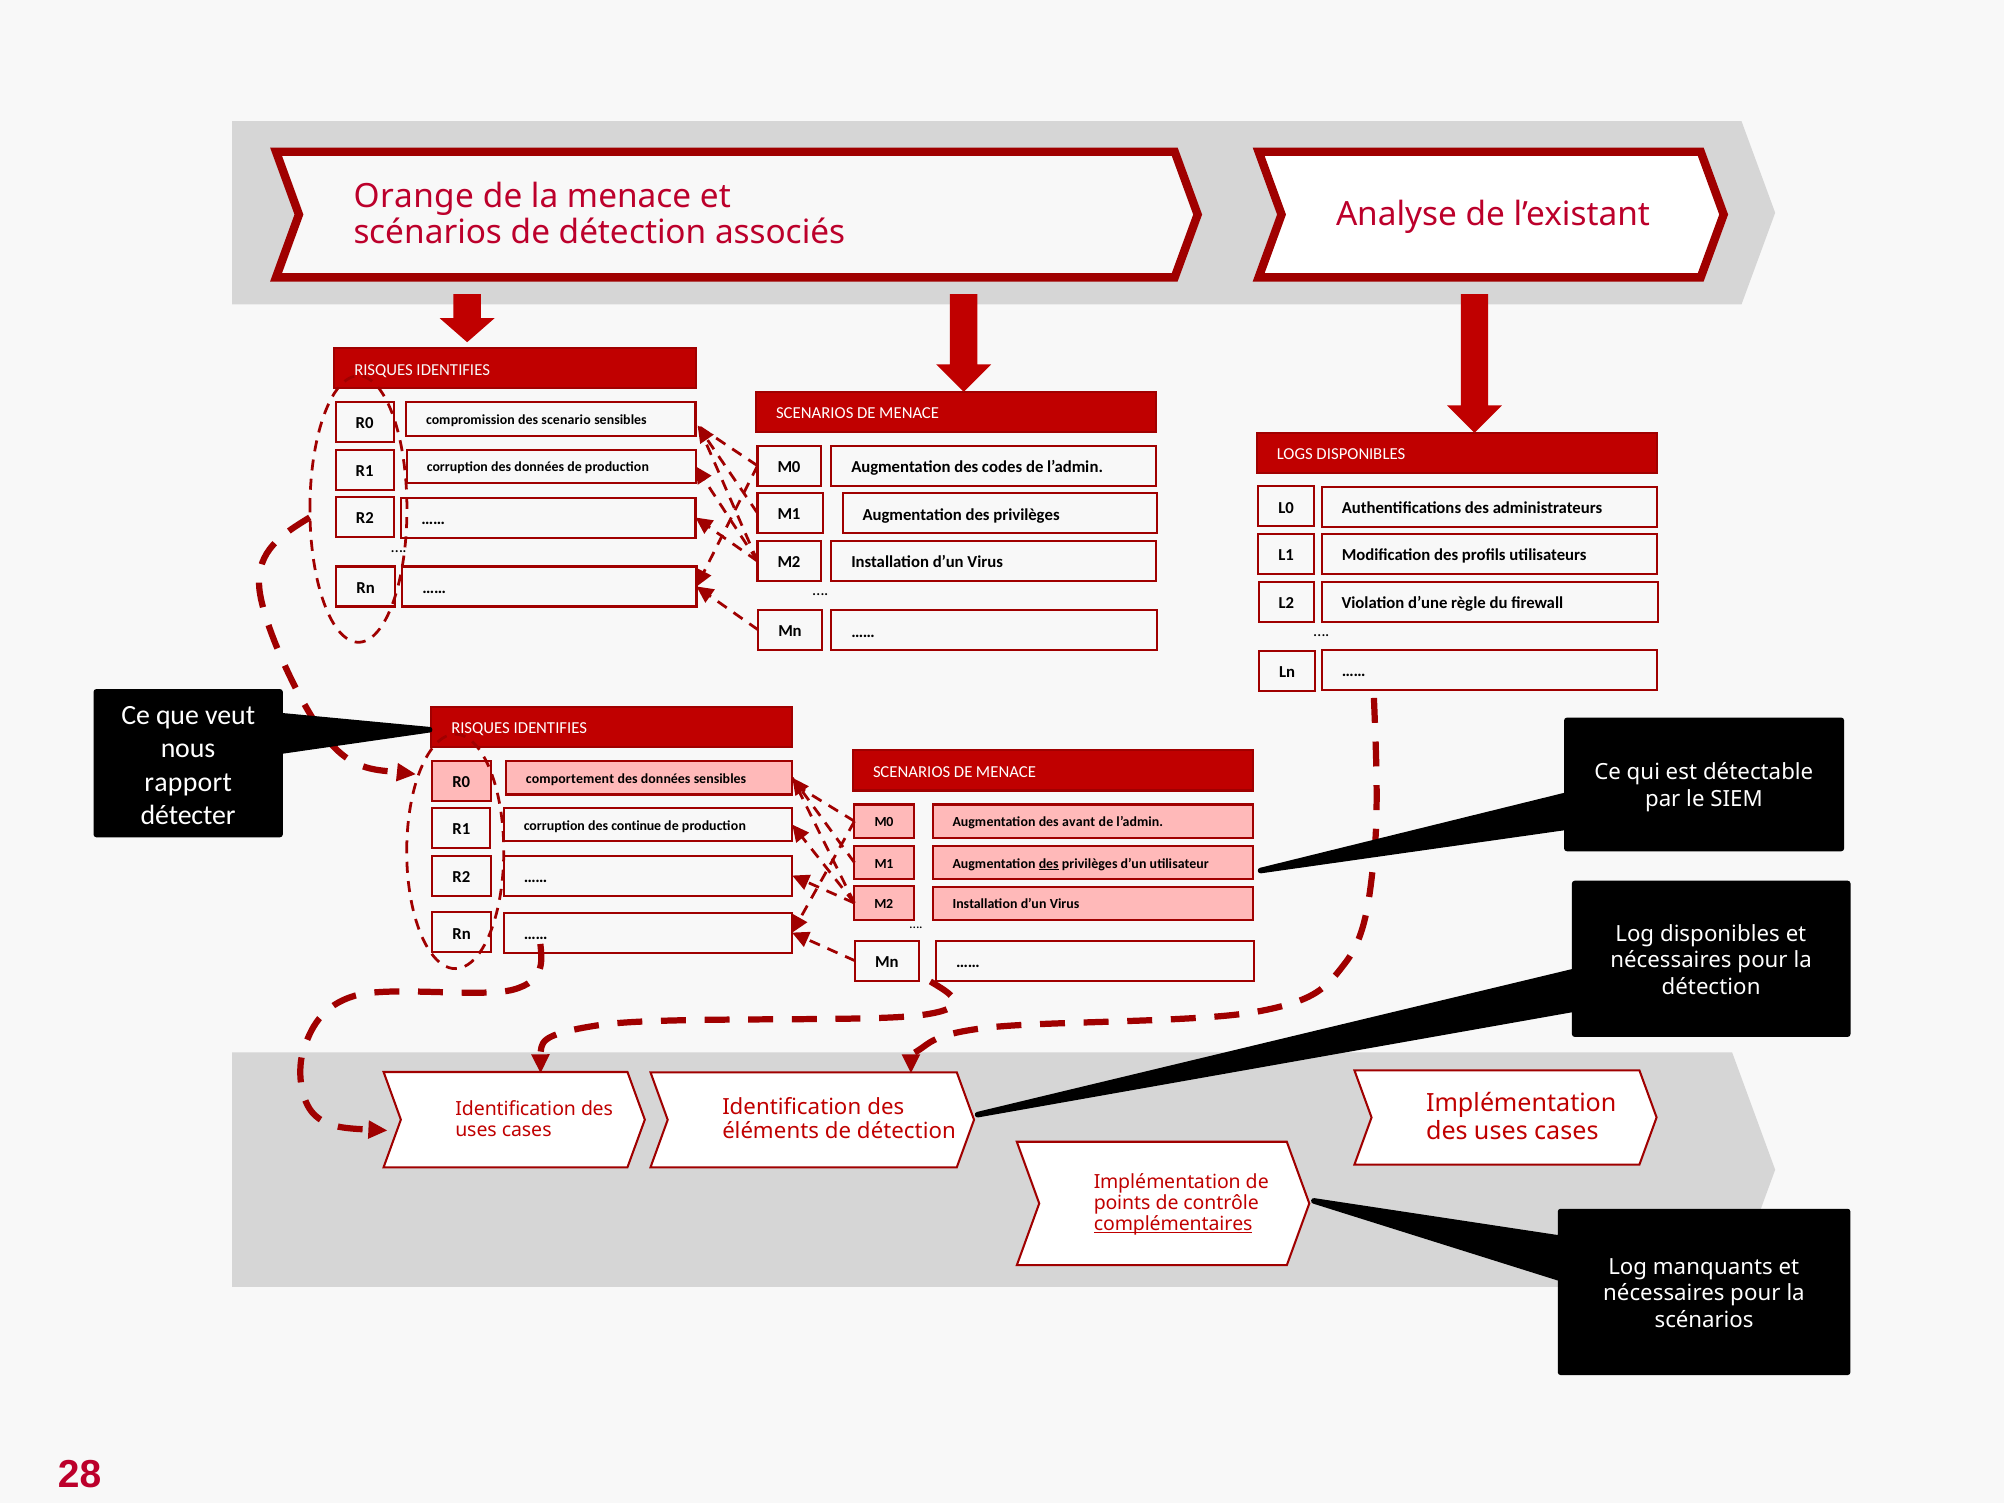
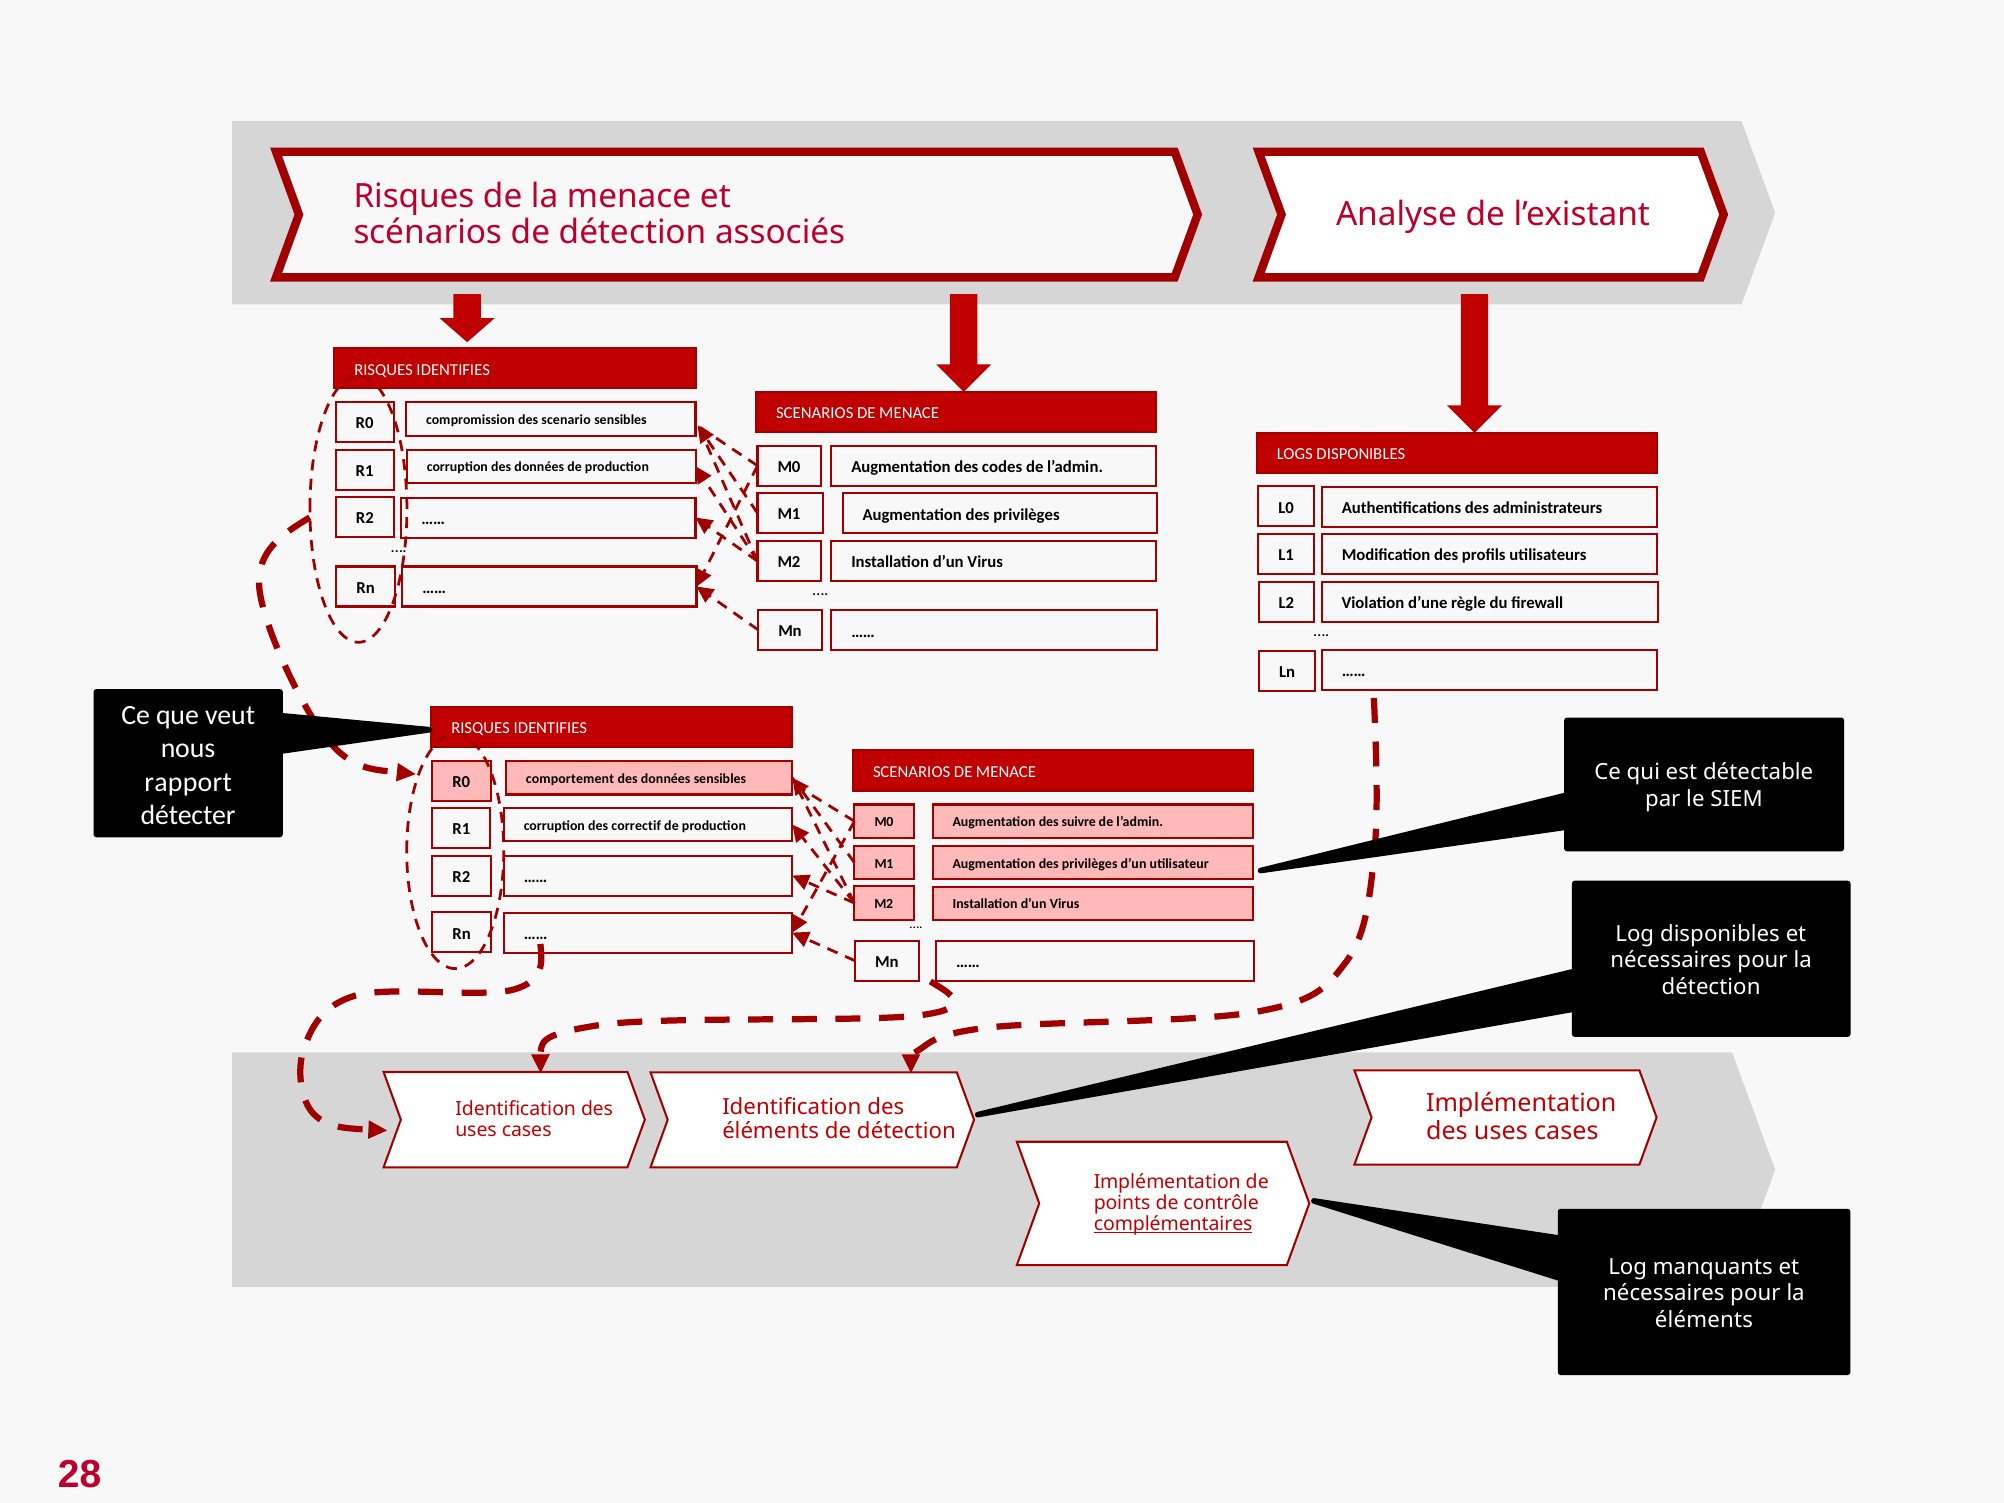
Orange at (414, 196): Orange -> Risques
avant: avant -> suivre
continue: continue -> correctif
des at (1049, 864) underline: present -> none
scénarios at (1704, 1320): scénarios -> éléments
